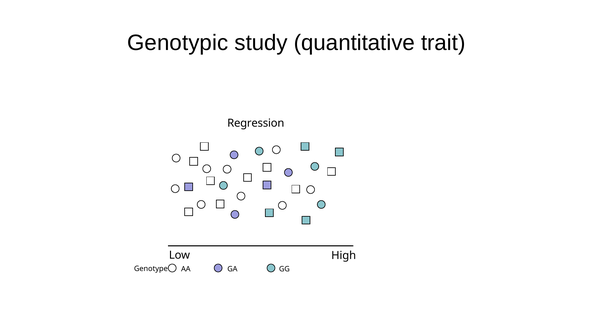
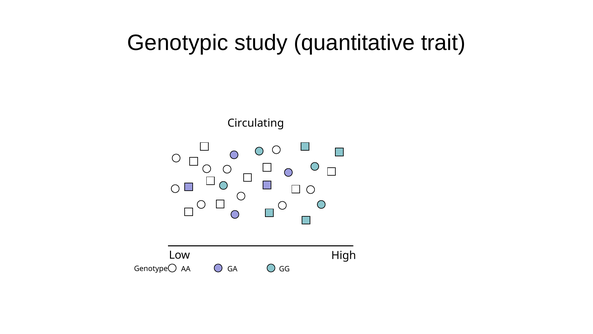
Regression: Regression -> Circulating
